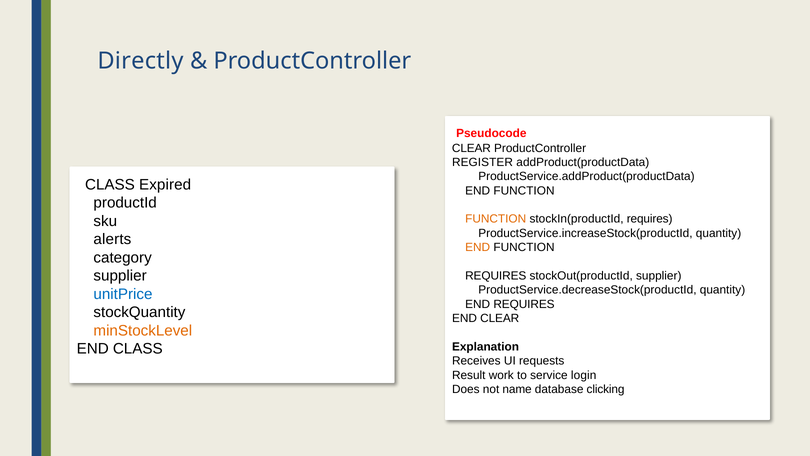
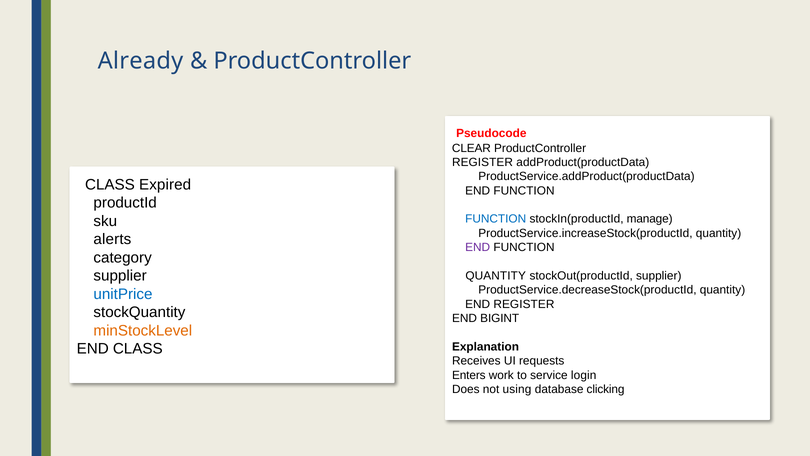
Directly: Directly -> Already
FUNCTION at (496, 219) colour: orange -> blue
stockIn(productId requires: requires -> manage
END at (478, 247) colour: orange -> purple
REQUIRES at (496, 276): REQUIRES -> QUANTITY
END REQUIRES: REQUIRES -> REGISTER
END CLEAR: CLEAR -> BIGINT
Result: Result -> Enters
name: name -> using
